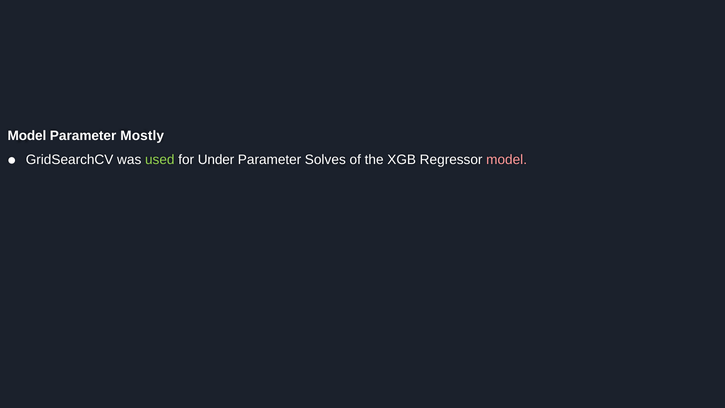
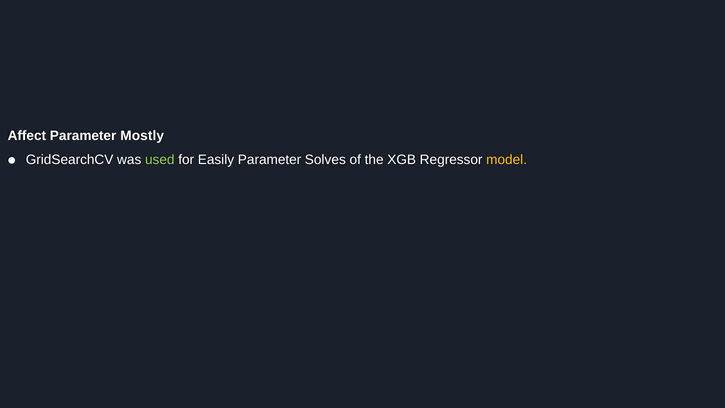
Model at (27, 136): Model -> Affect
Under: Under -> Easily
model at (507, 160) colour: pink -> yellow
